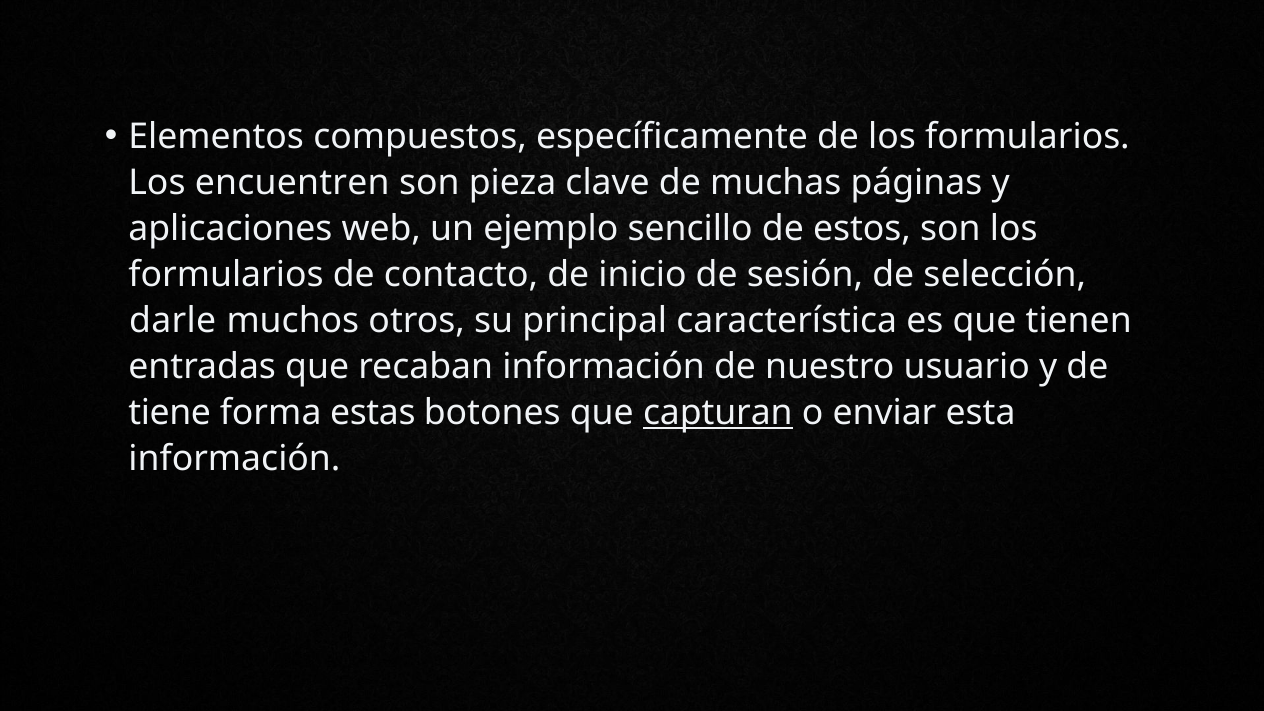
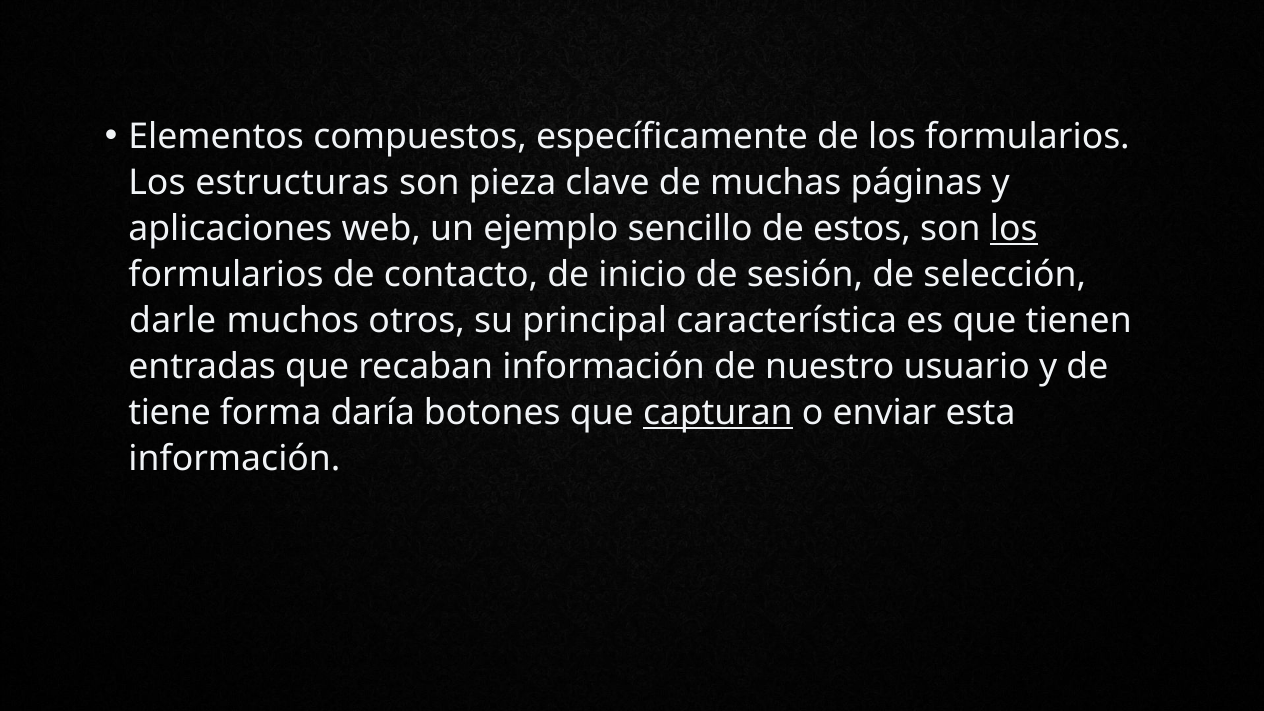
encuentren: encuentren -> estructuras
los at (1014, 229) underline: none -> present
estas: estas -> daría
